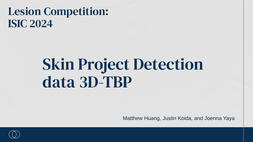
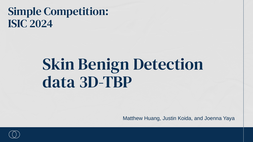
Lesion: Lesion -> Simple
Project: Project -> Benign
